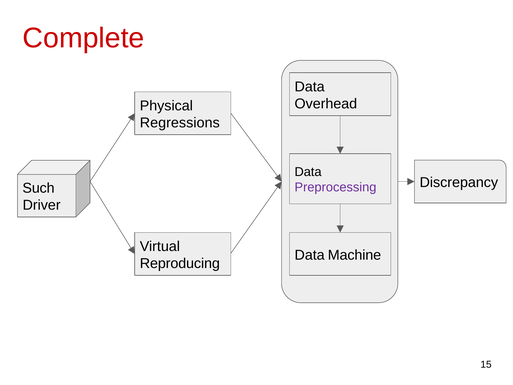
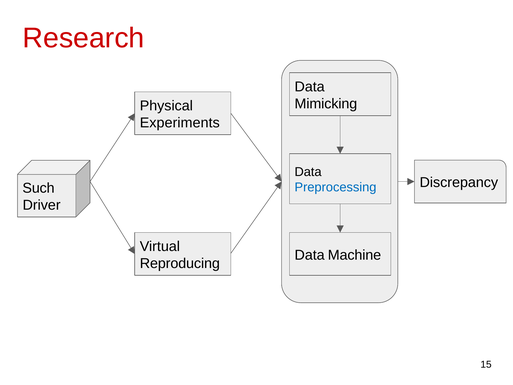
Complete: Complete -> Research
Overhead: Overhead -> Mimicking
Regressions: Regressions -> Experiments
Preprocessing colour: purple -> blue
